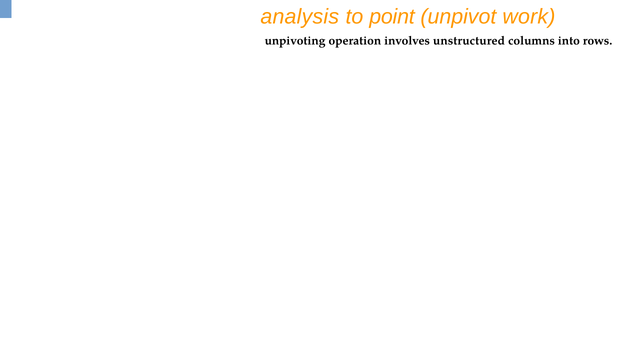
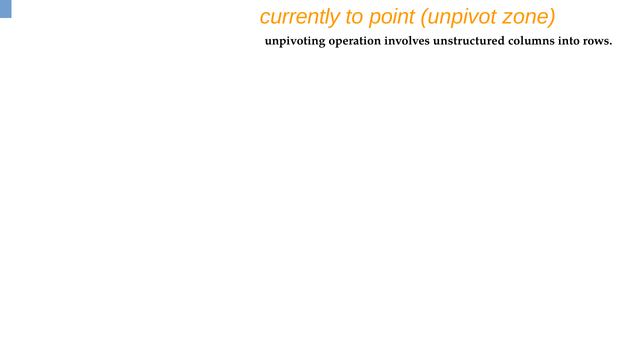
analysis: analysis -> currently
work: work -> zone
